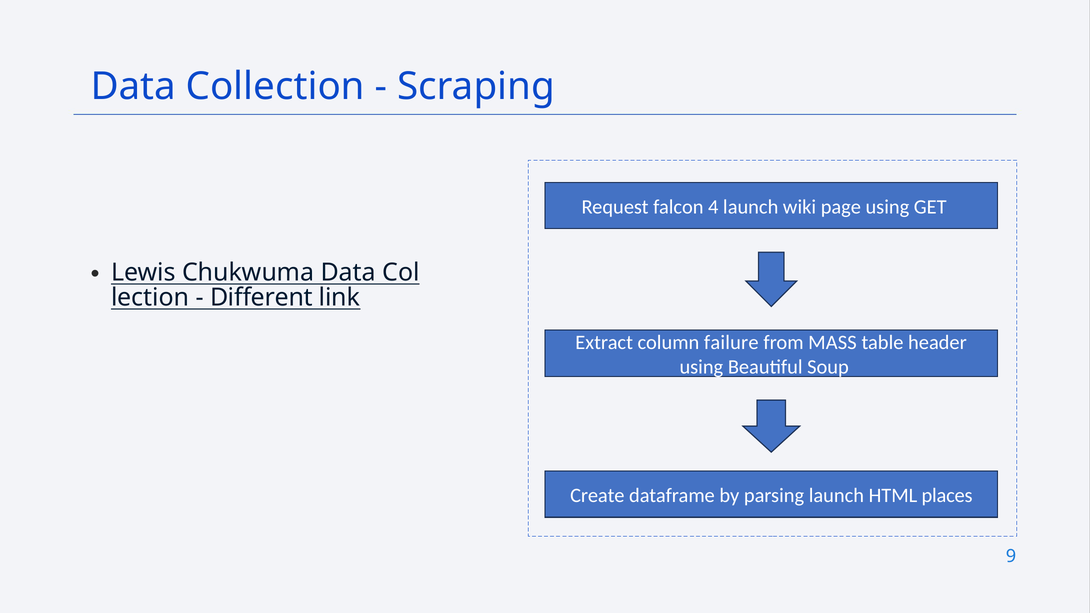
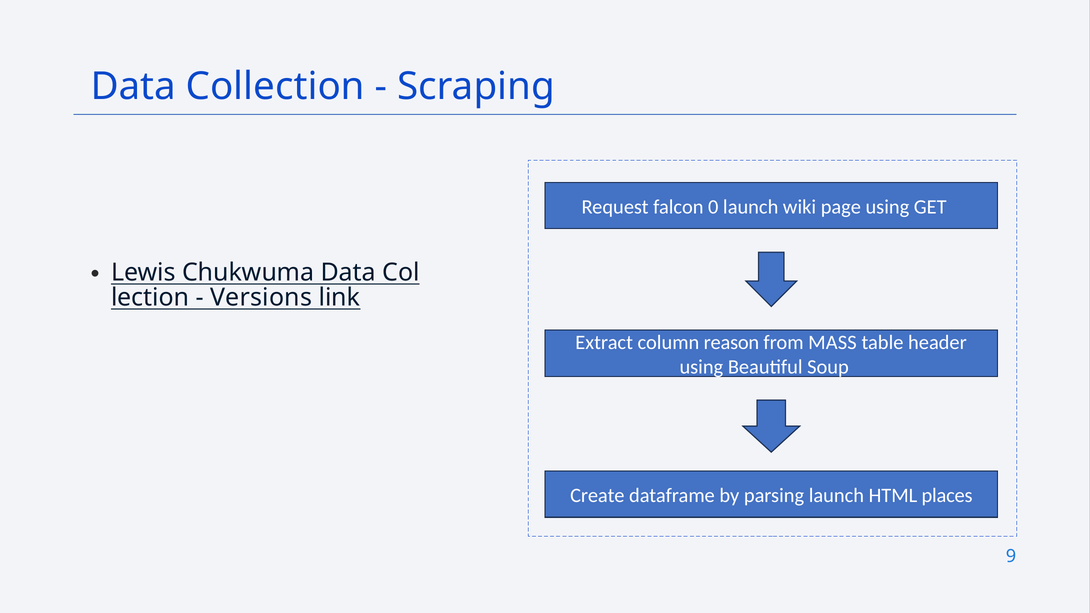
4: 4 -> 0
Different: Different -> Versions
failure: failure -> reason
